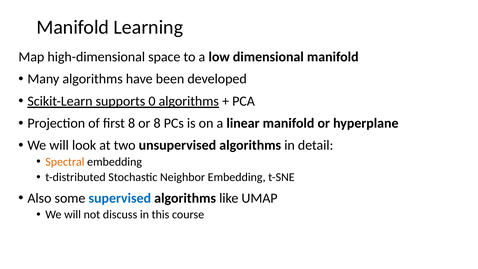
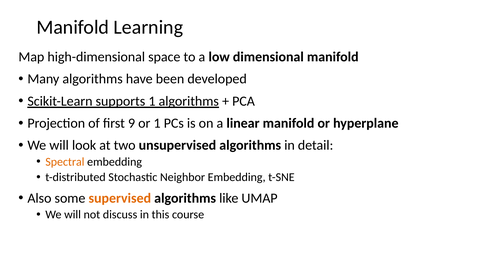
supports 0: 0 -> 1
first 8: 8 -> 9
or 8: 8 -> 1
supervised colour: blue -> orange
